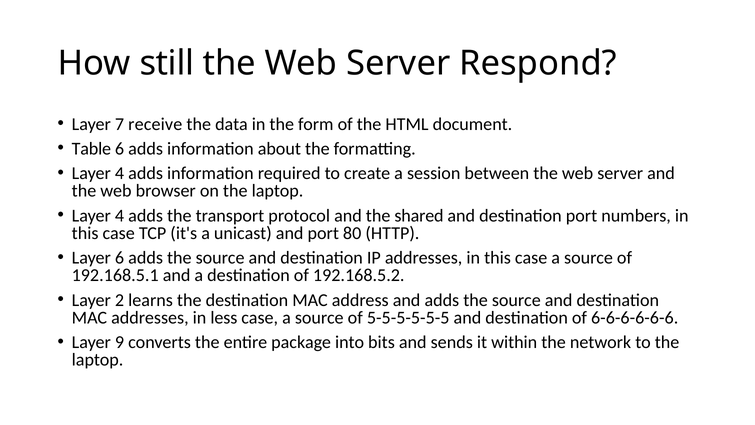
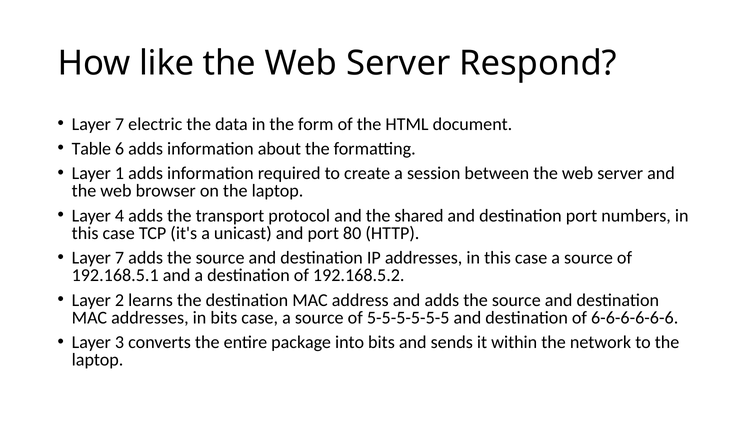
still: still -> like
receive: receive -> electric
4 at (120, 173): 4 -> 1
6 at (120, 258): 6 -> 7
in less: less -> bits
9: 9 -> 3
